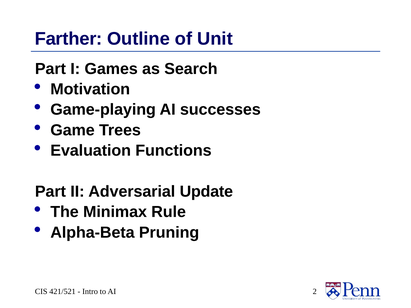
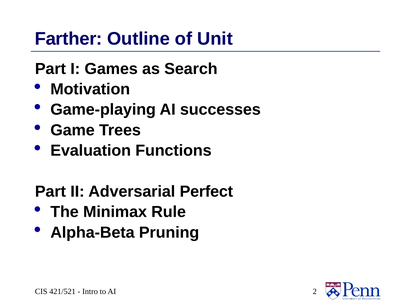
Update: Update -> Perfect
